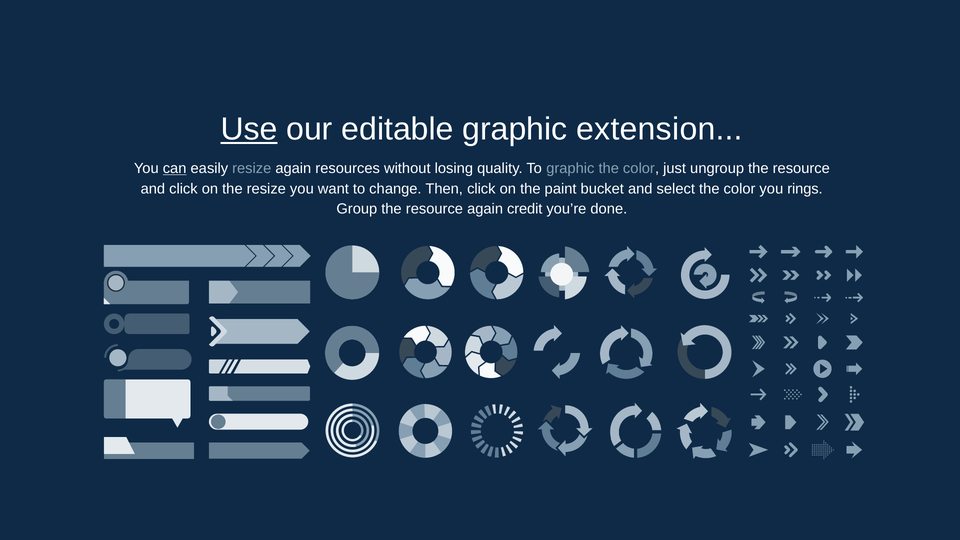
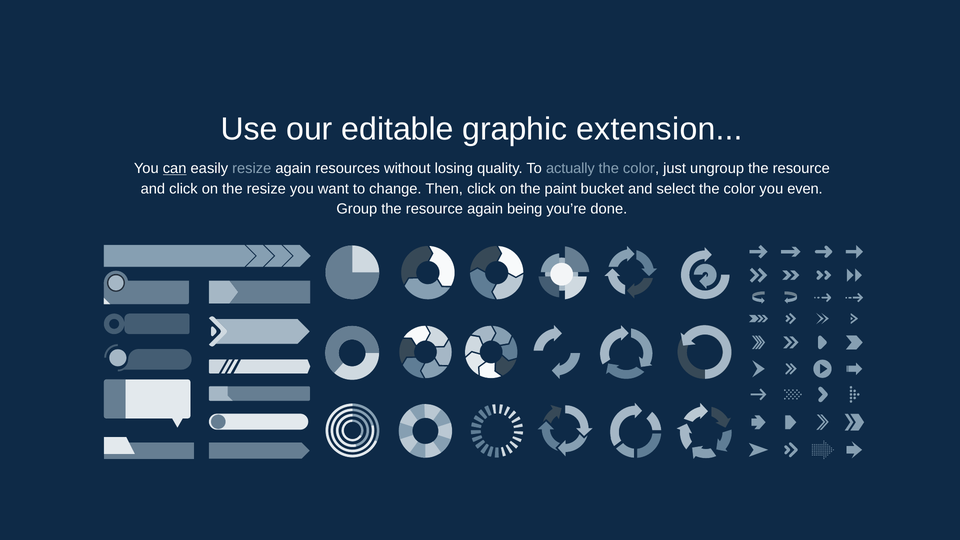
Use underline: present -> none
To graphic: graphic -> actually
rings: rings -> even
credit: credit -> being
